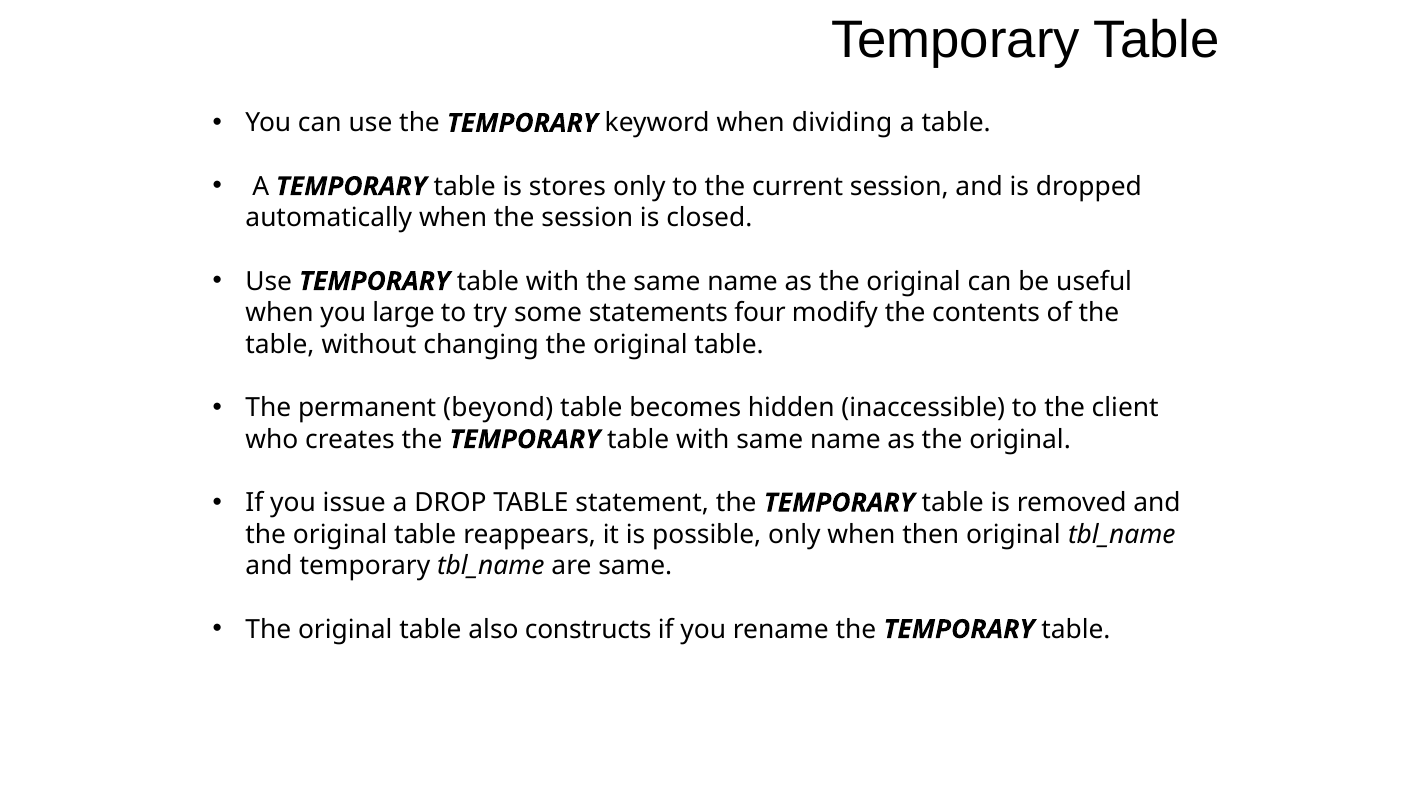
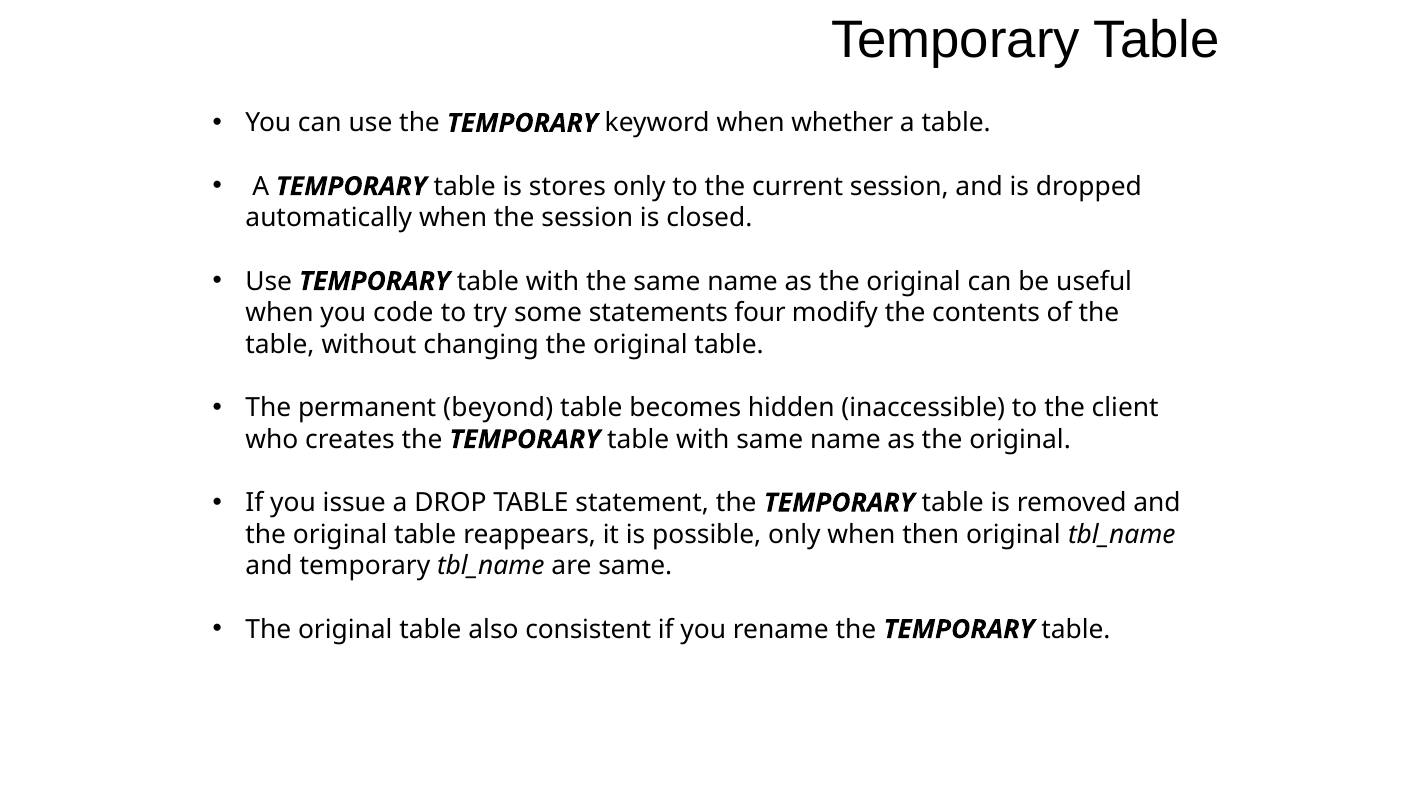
dividing: dividing -> whether
large: large -> code
constructs: constructs -> consistent
